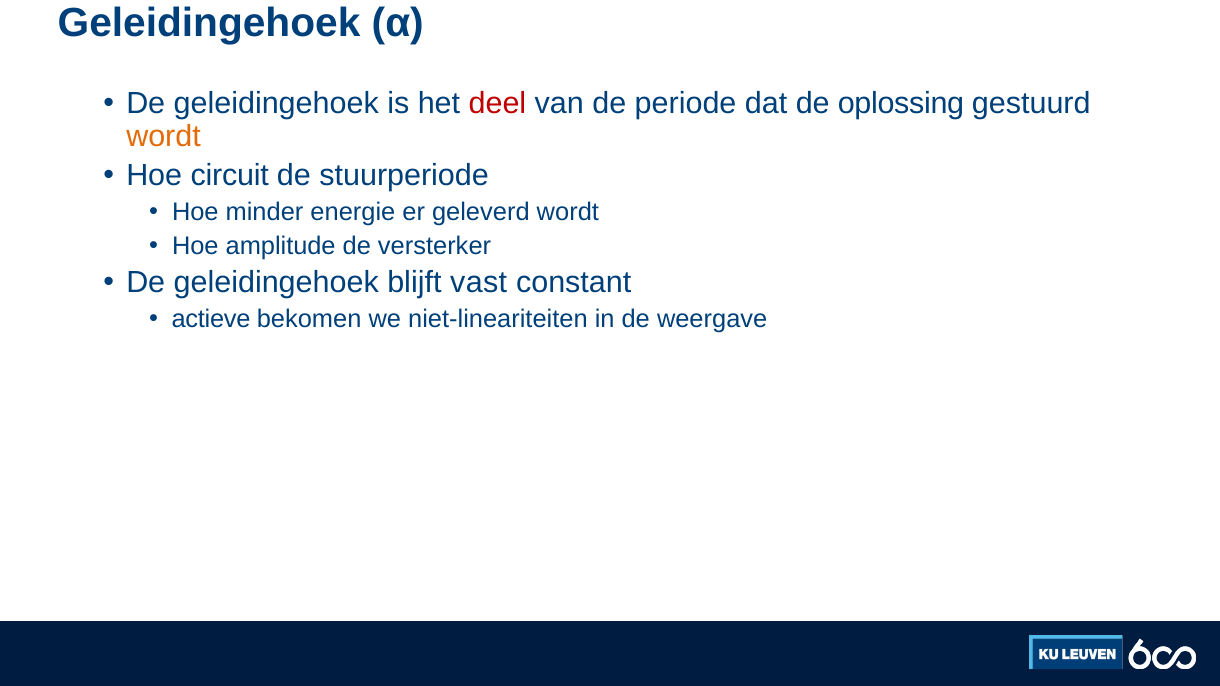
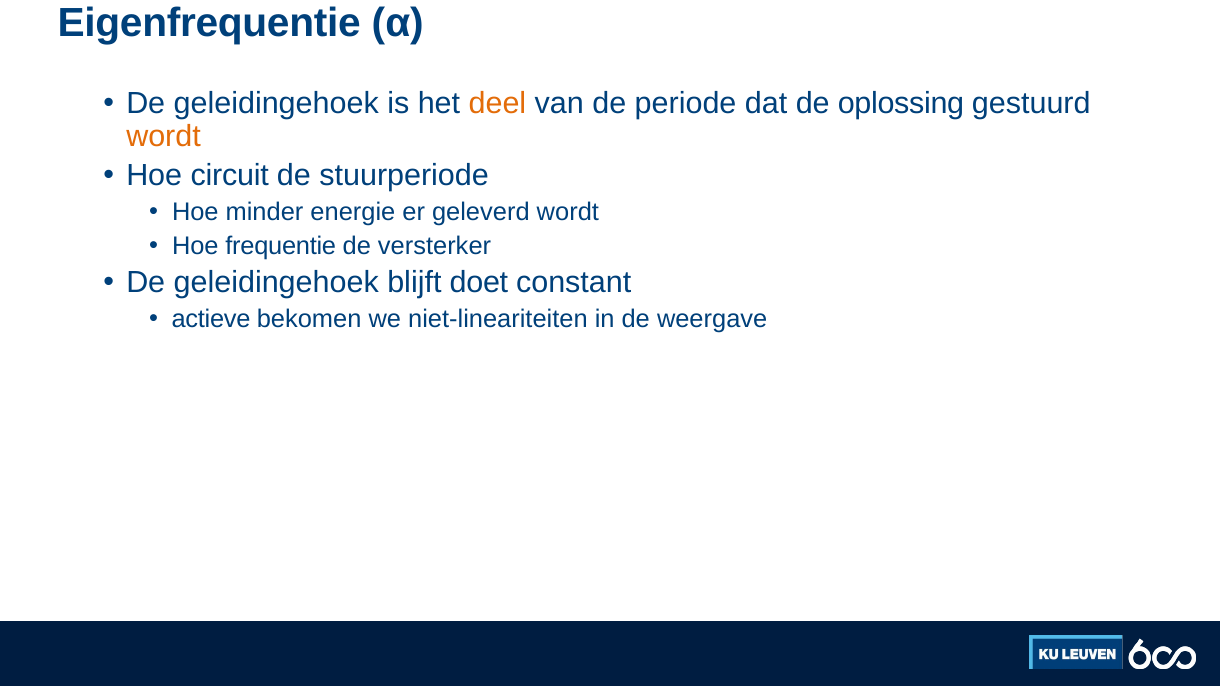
Geleidingehoek at (209, 23): Geleidingehoek -> Eigenfrequentie
deel colour: red -> orange
amplitude: amplitude -> frequentie
vast: vast -> doet
